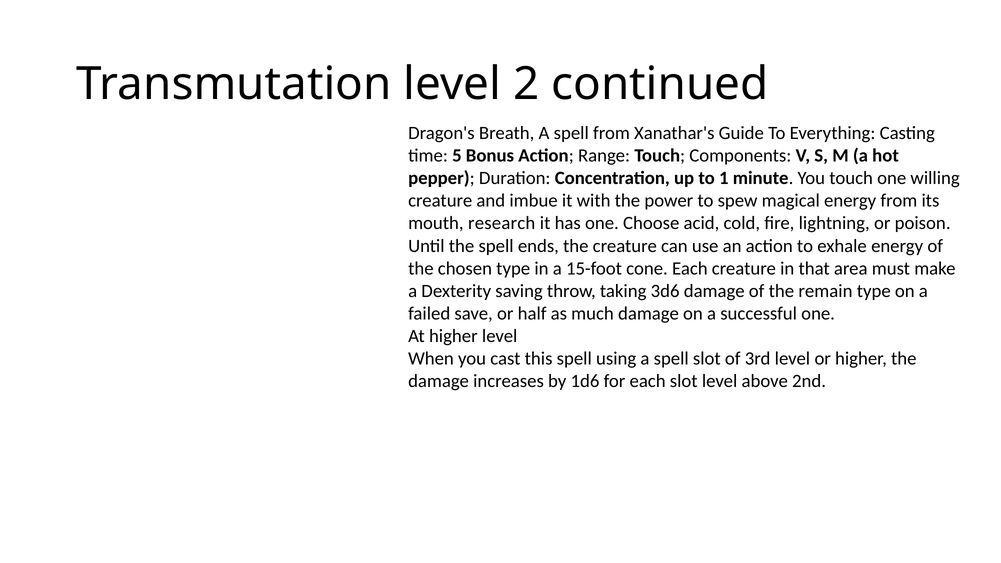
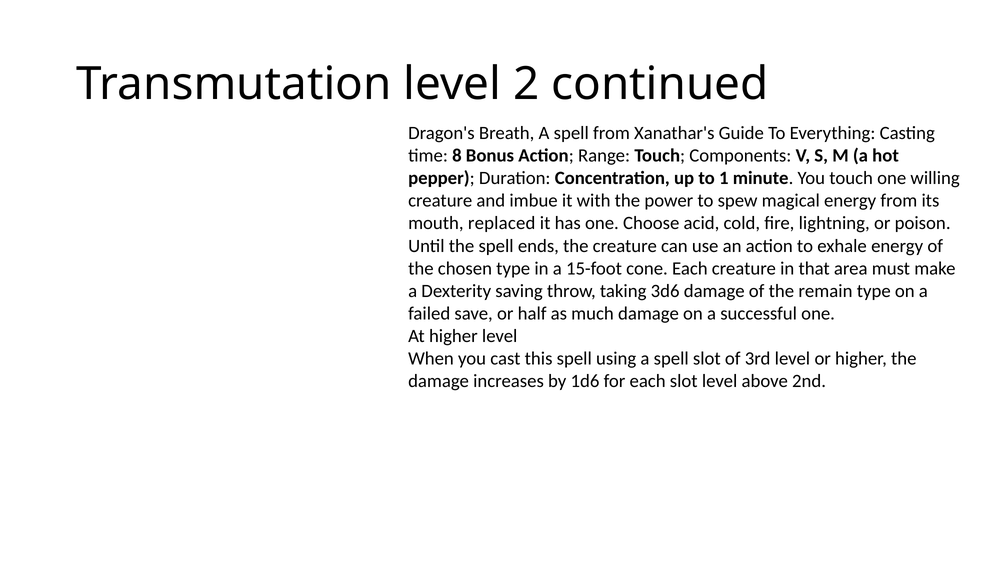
5: 5 -> 8
research: research -> replaced
